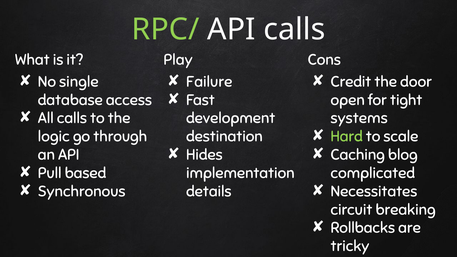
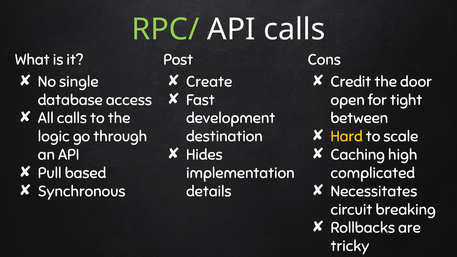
Play: Play -> Post
Failure: Failure -> Create
systems: systems -> between
Hard colour: light green -> yellow
blog: blog -> high
